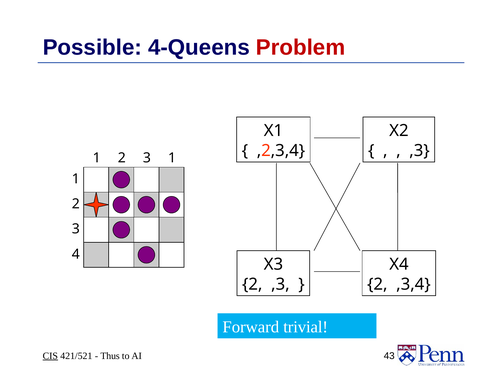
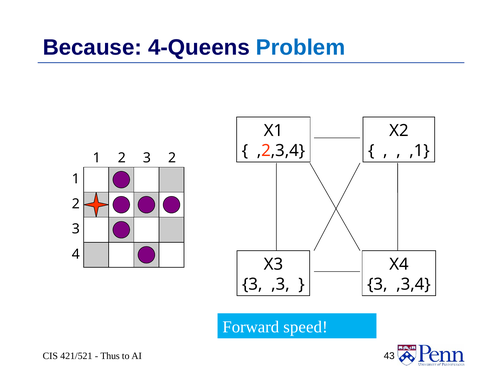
Possible: Possible -> Because
Problem colour: red -> blue
,3 at (420, 151): ,3 -> ,1
2 1: 1 -> 2
2 at (252, 285): 2 -> 3
2 at (377, 285): 2 -> 3
trivial: trivial -> speed
CIS underline: present -> none
